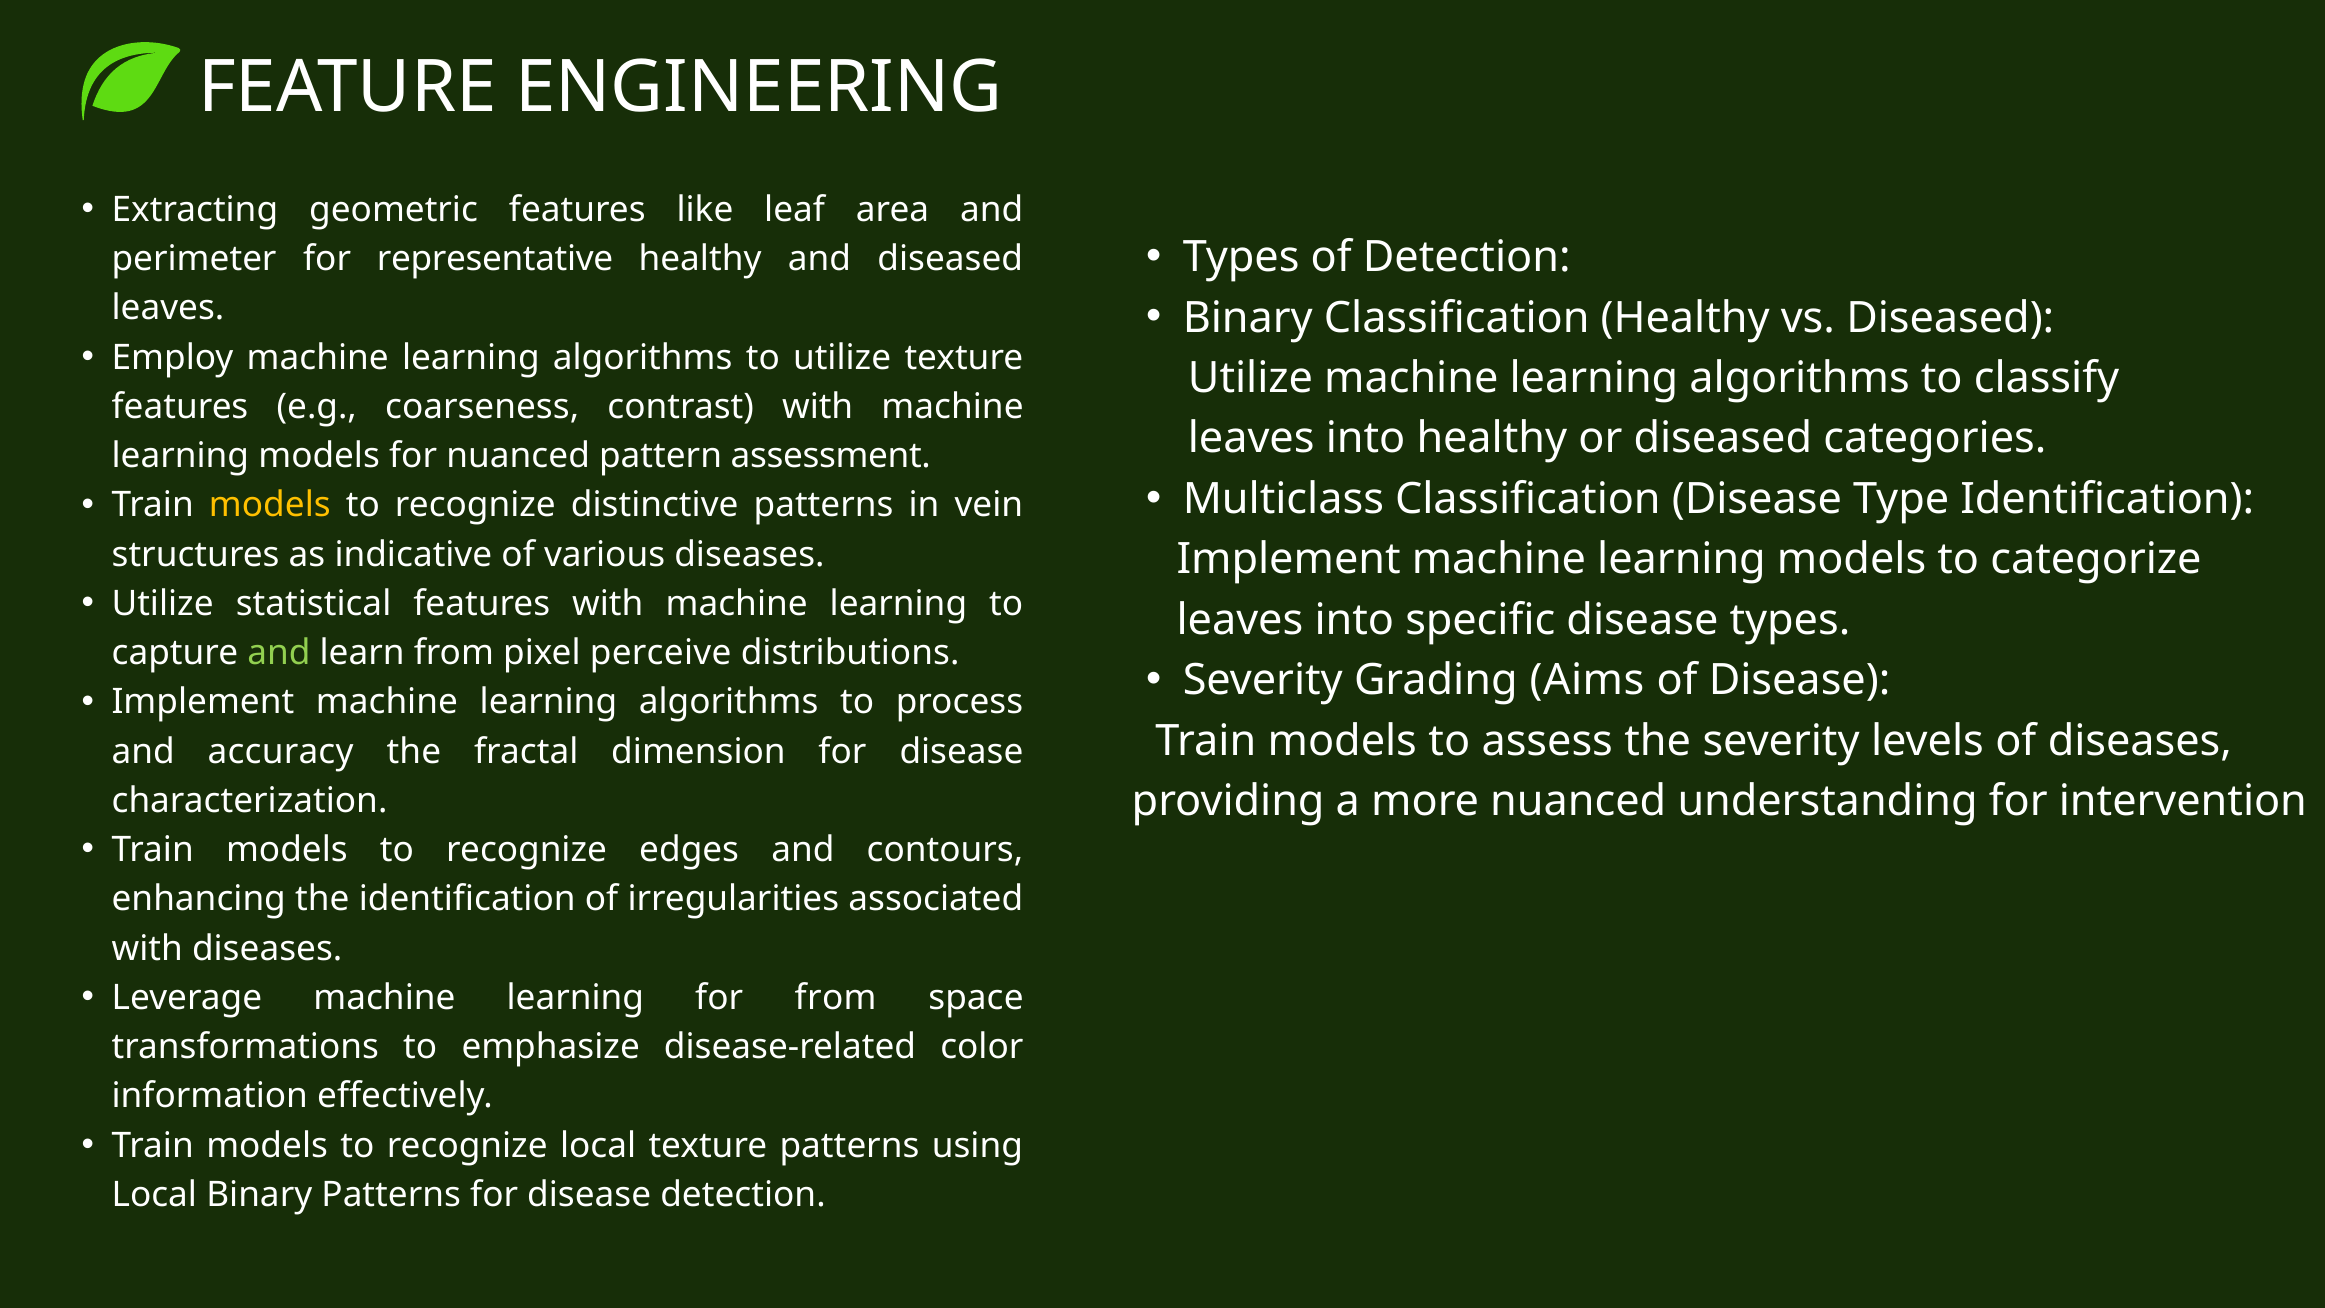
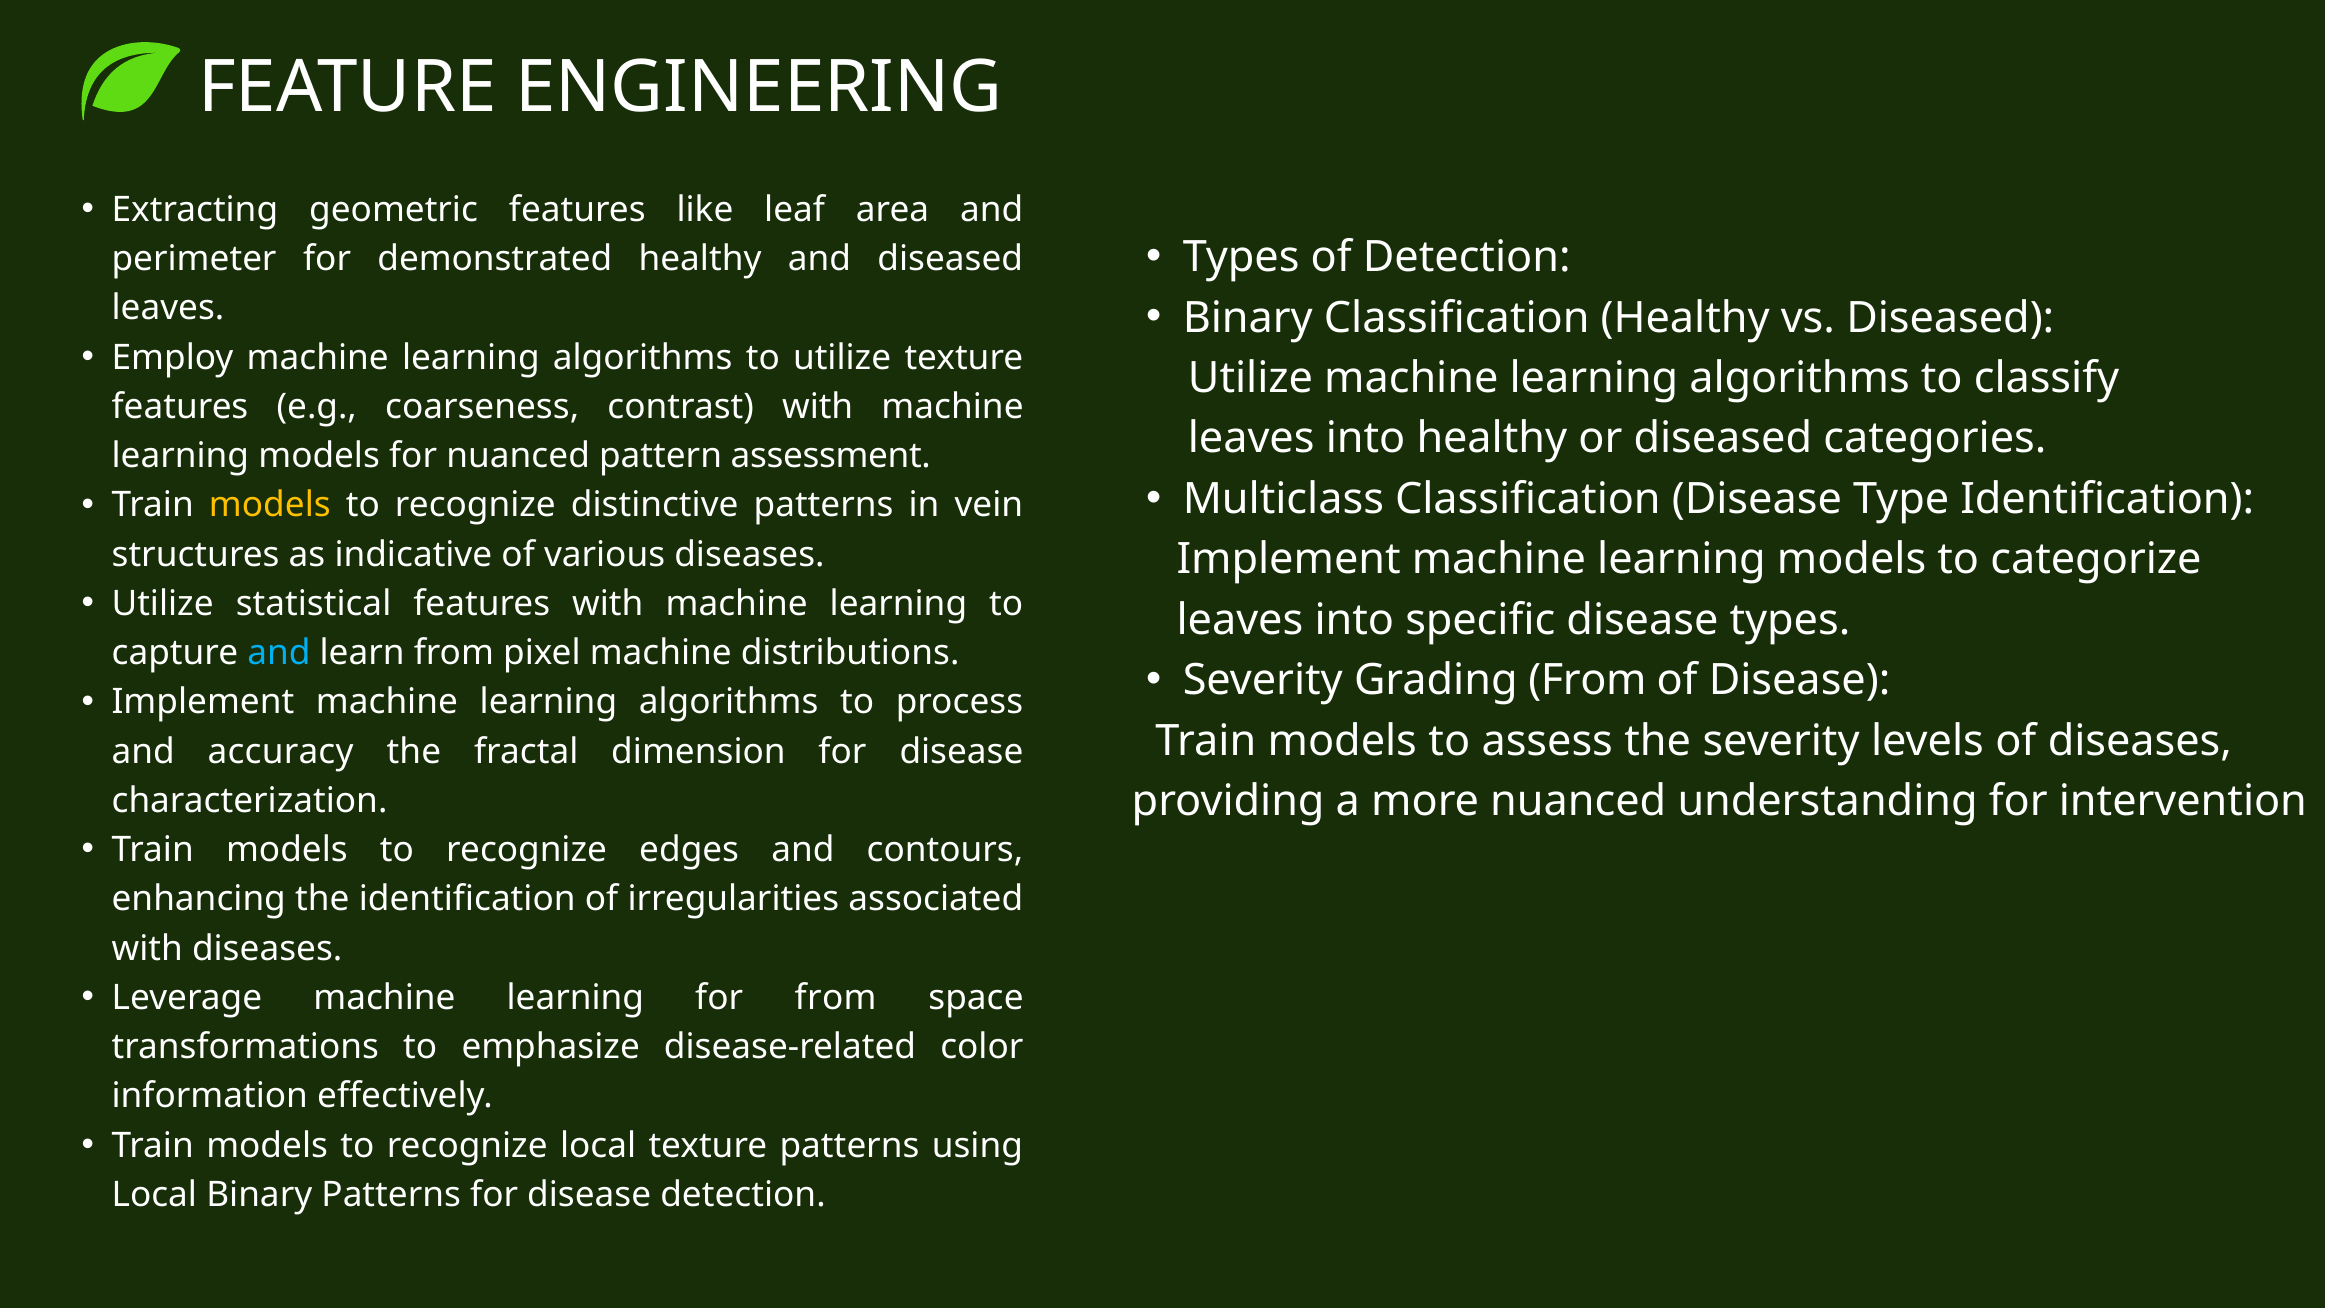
representative: representative -> demonstrated
and at (279, 653) colour: light green -> light blue
pixel perceive: perceive -> machine
Grading Aims: Aims -> From
